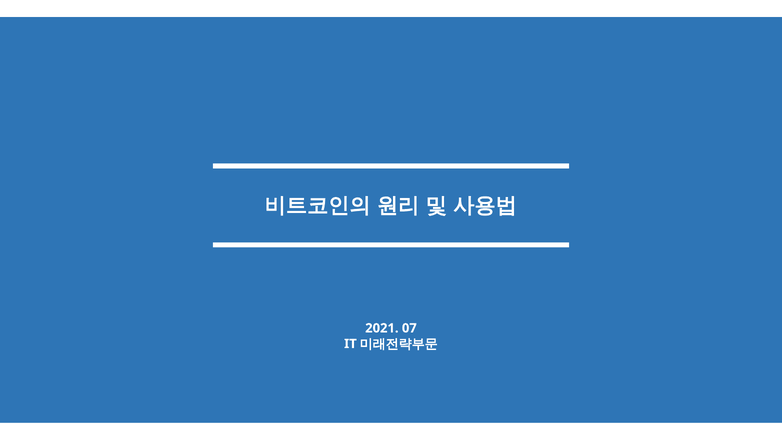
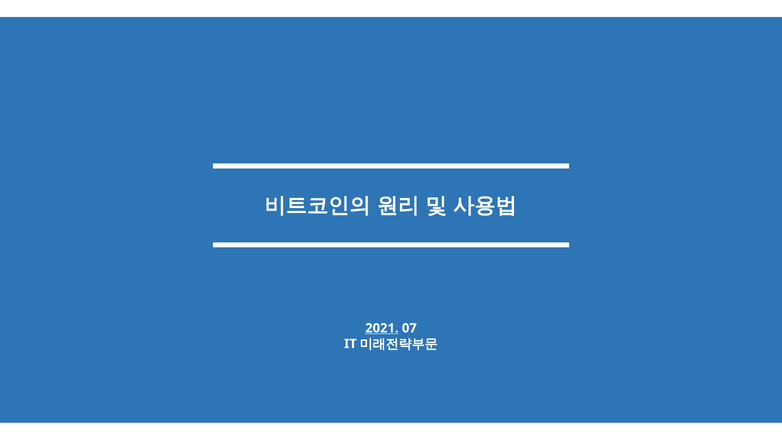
2021 underline: none -> present
